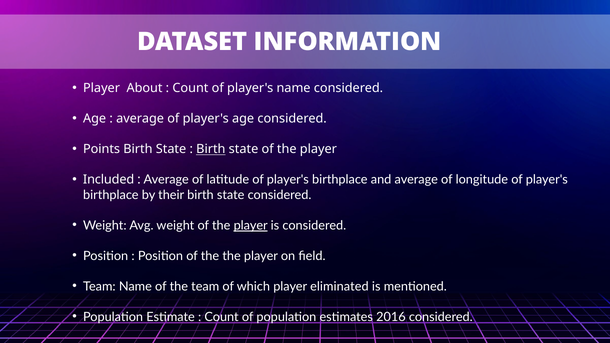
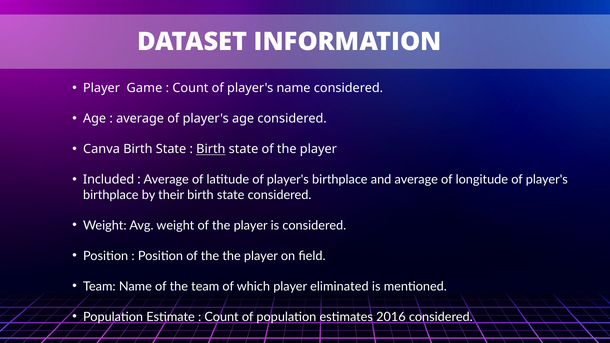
About: About -> Game
Points: Points -> Canva
player at (251, 226) underline: present -> none
